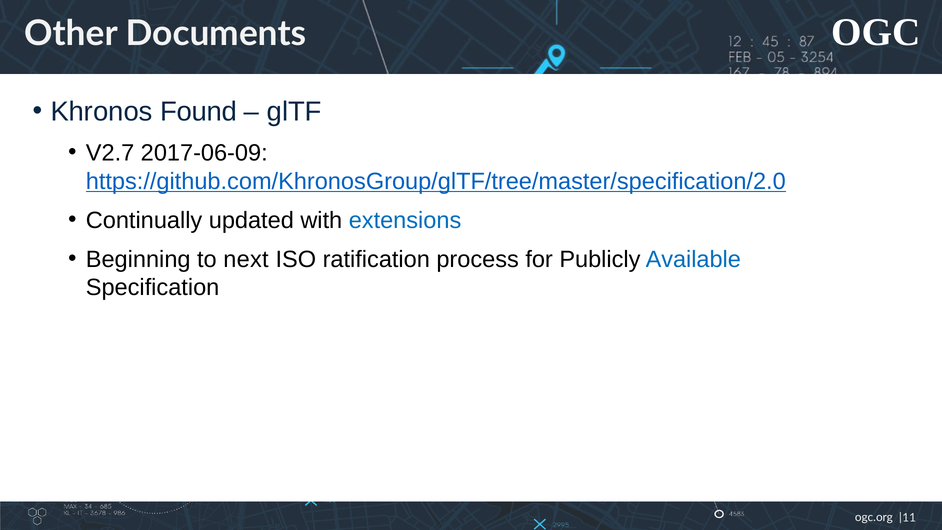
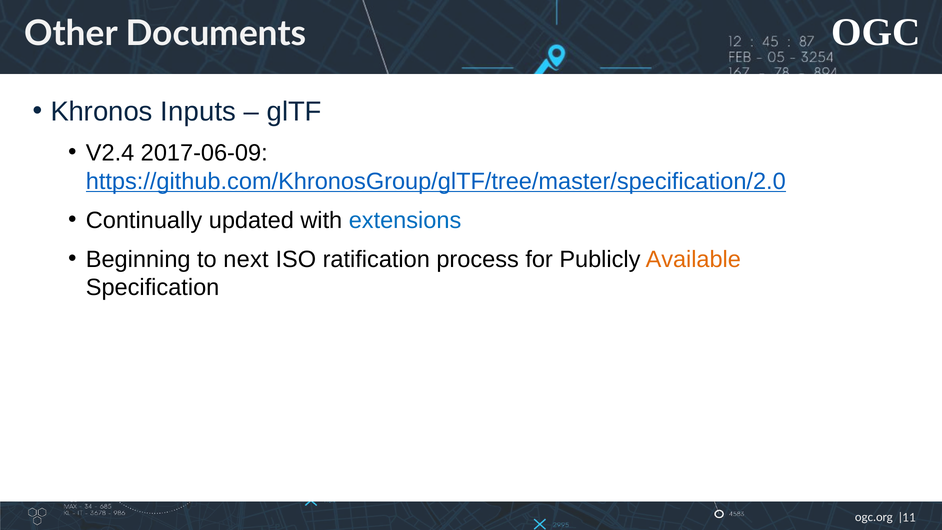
Found: Found -> Inputs
V2.7: V2.7 -> V2.4
Available colour: blue -> orange
